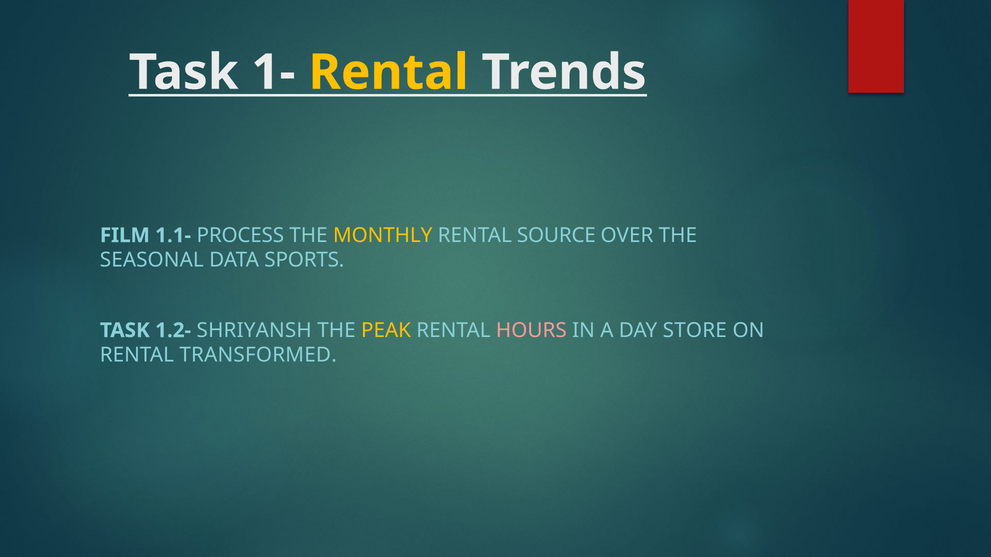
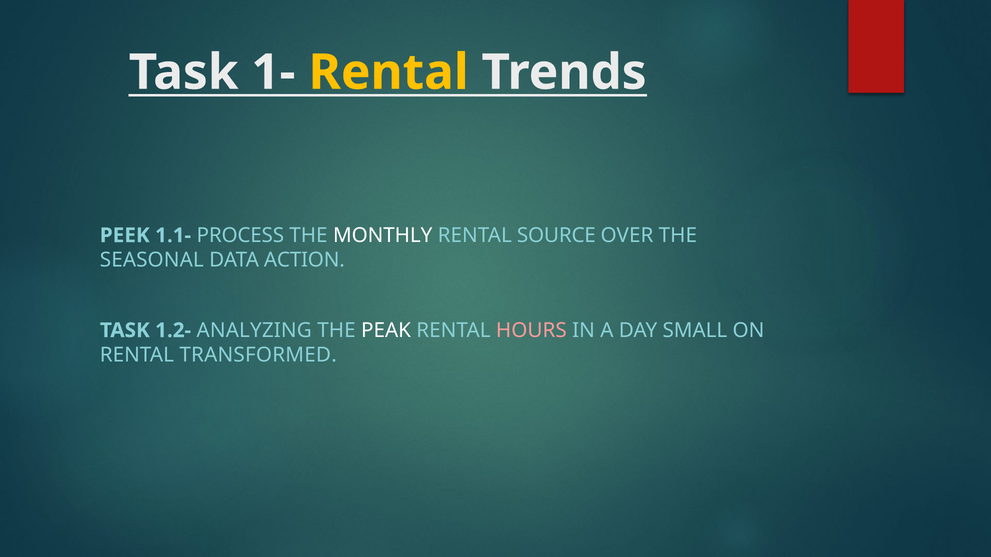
FILM: FILM -> PEEK
MONTHLY colour: yellow -> white
SPORTS: SPORTS -> ACTION
SHRIYANSH: SHRIYANSH -> ANALYZING
PEAK colour: yellow -> white
STORE: STORE -> SMALL
